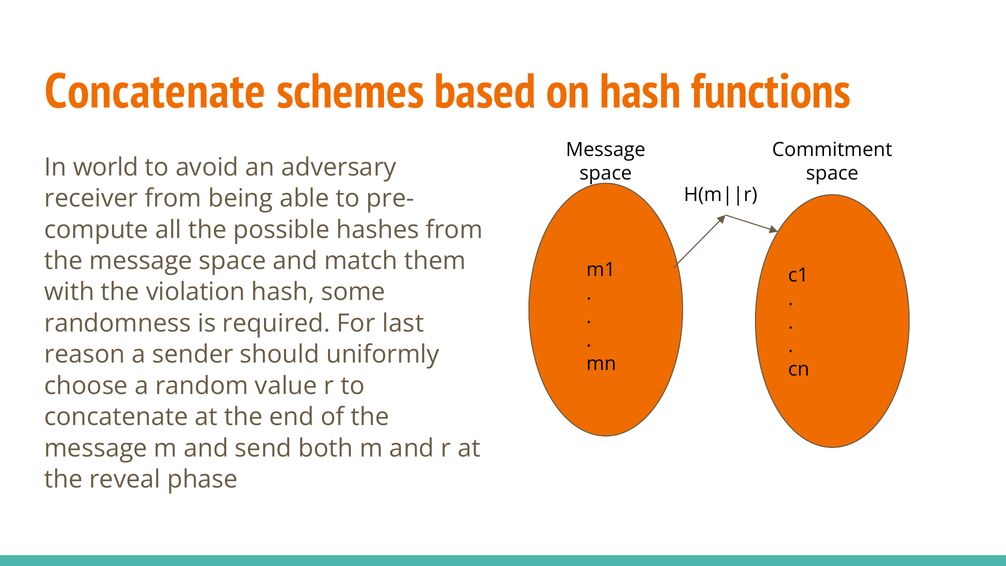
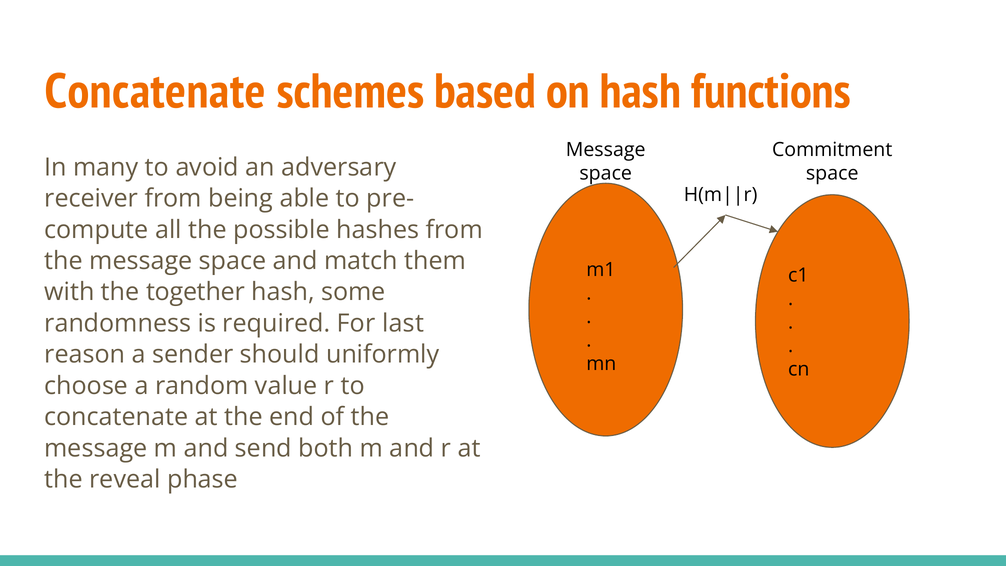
world: world -> many
violation: violation -> together
